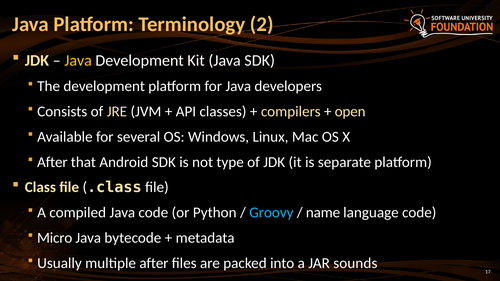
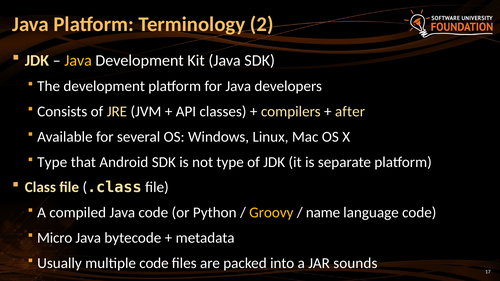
open: open -> after
After at (52, 162): After -> Type
Groovy colour: light blue -> yellow
multiple after: after -> code
